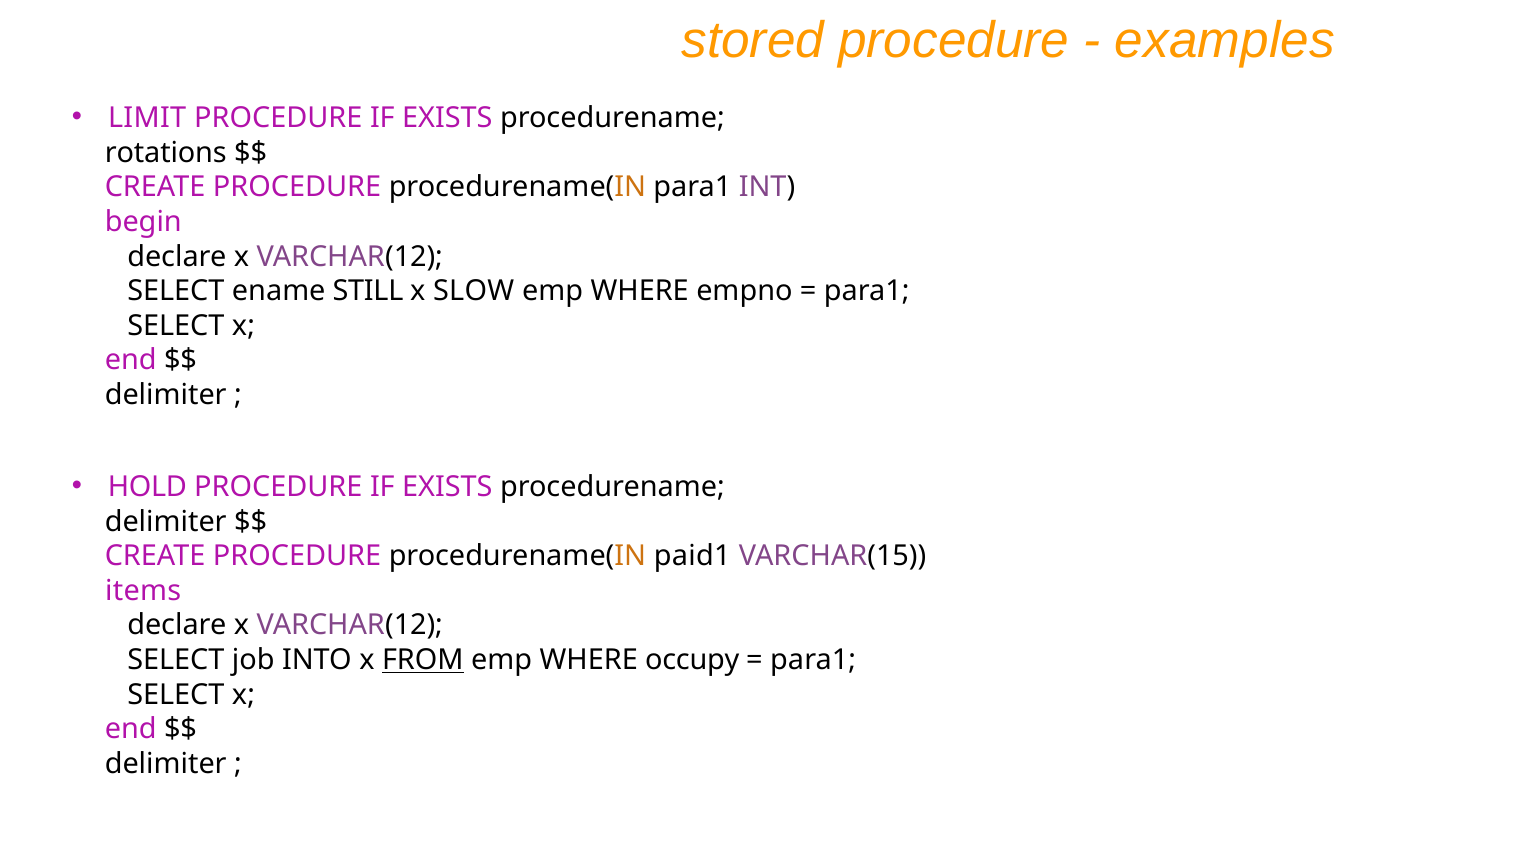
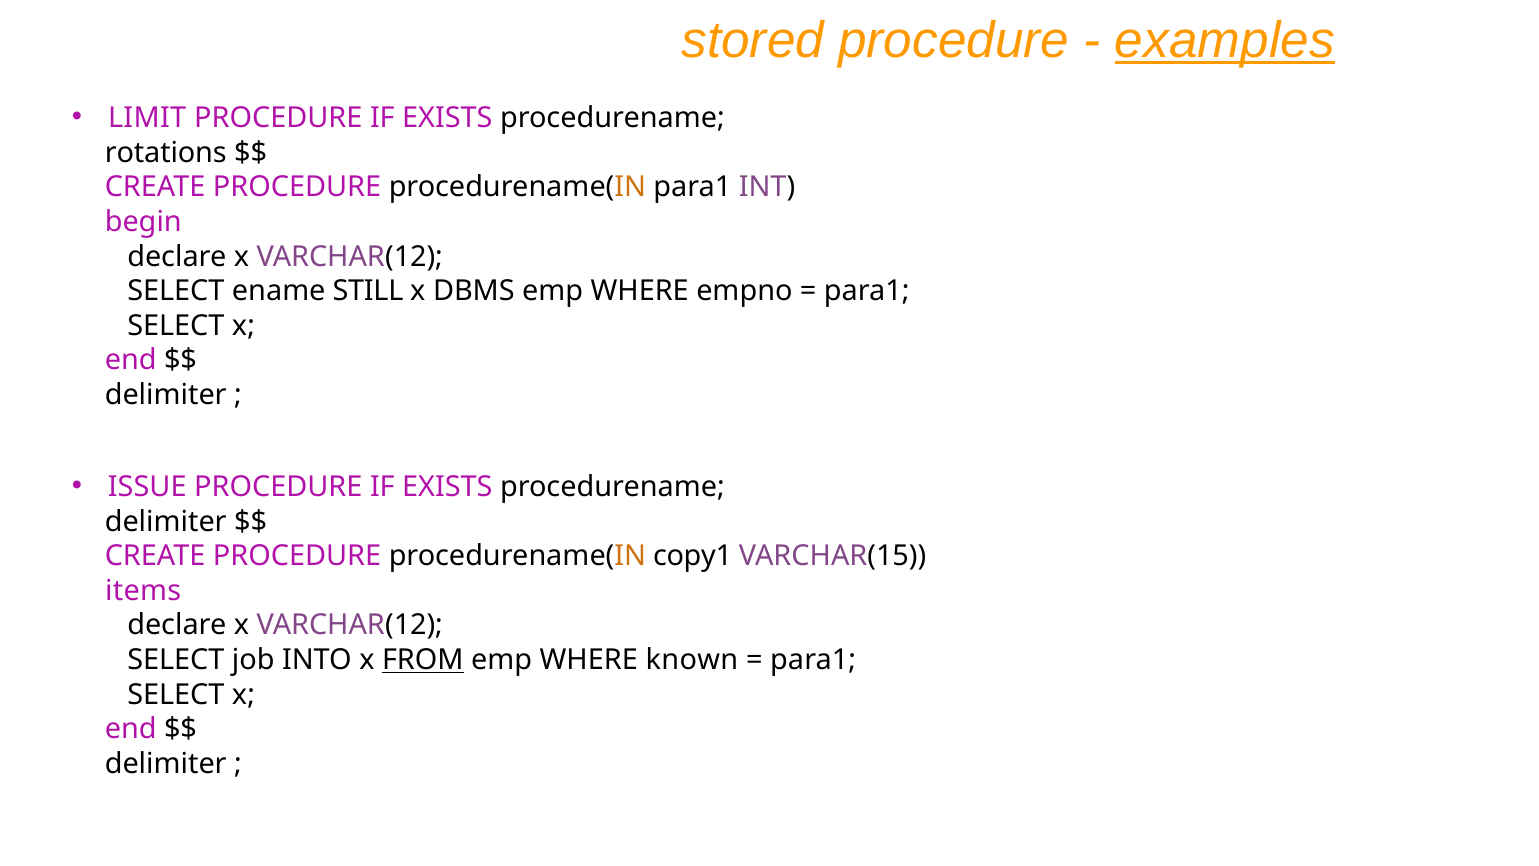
examples underline: none -> present
SLOW: SLOW -> DBMS
HOLD: HOLD -> ISSUE
paid1: paid1 -> copy1
occupy: occupy -> known
